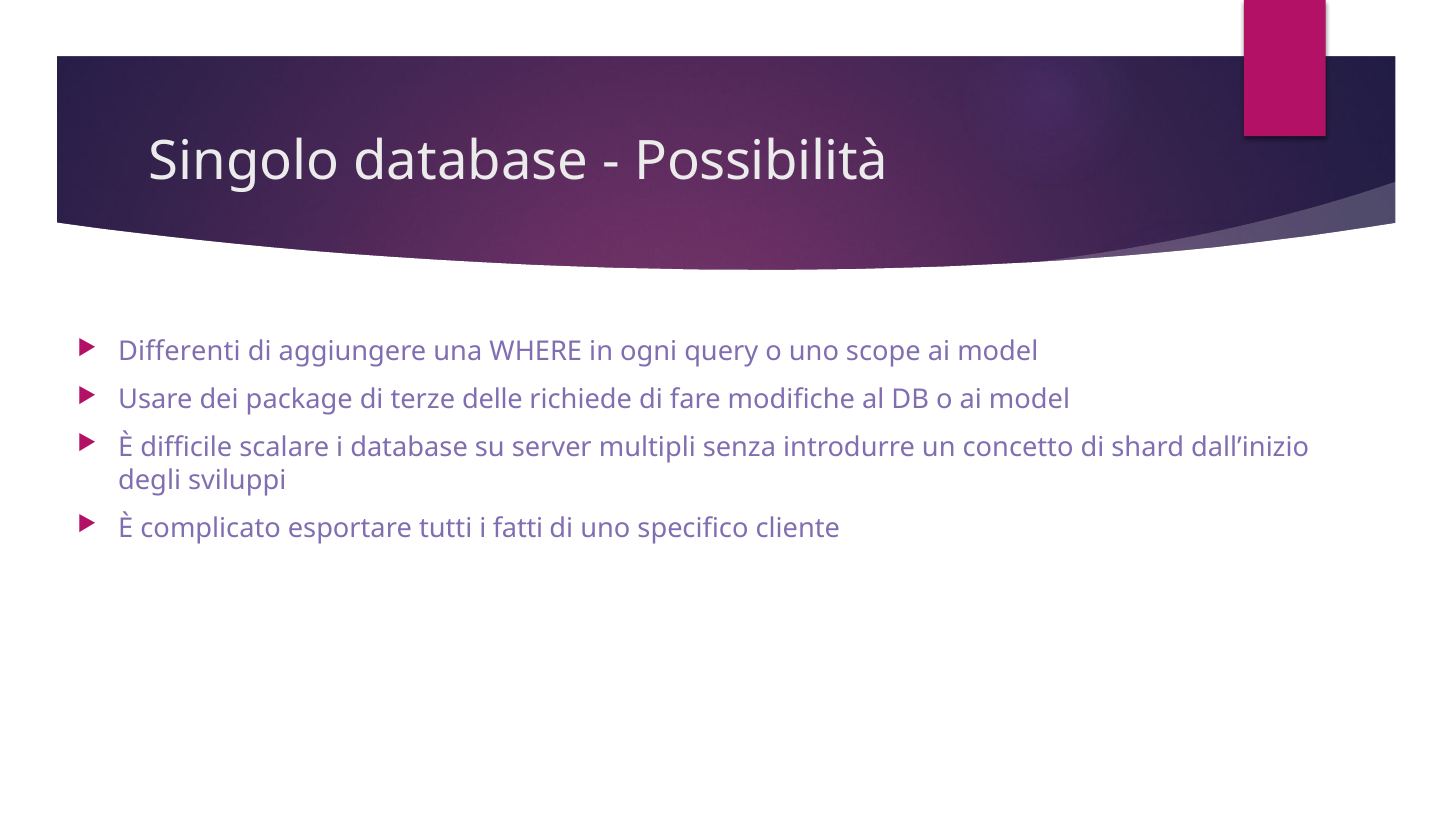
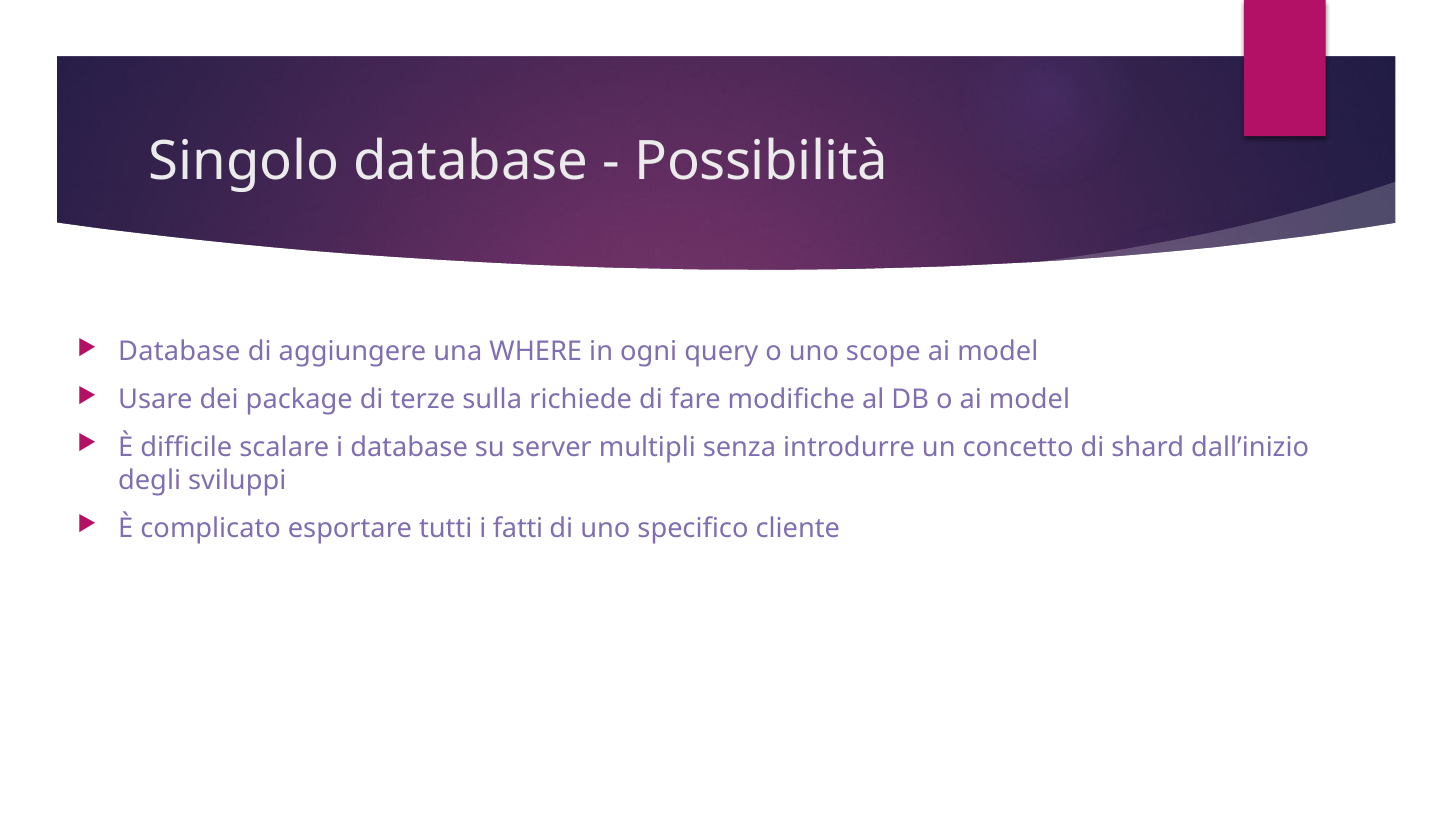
Differenti at (179, 352): Differenti -> Database
delle: delle -> sulla
